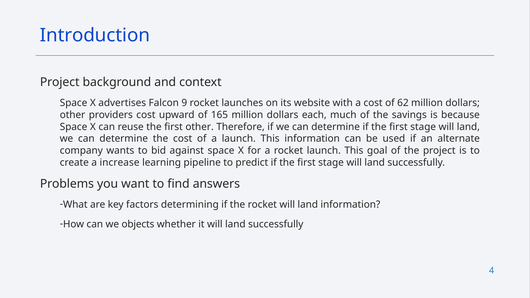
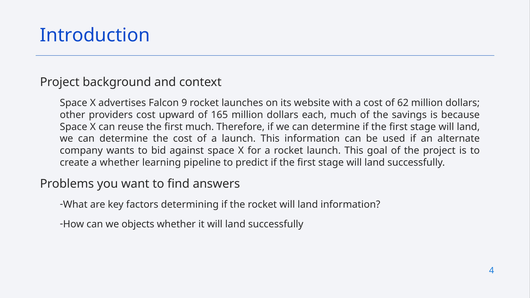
first other: other -> much
a increase: increase -> whether
